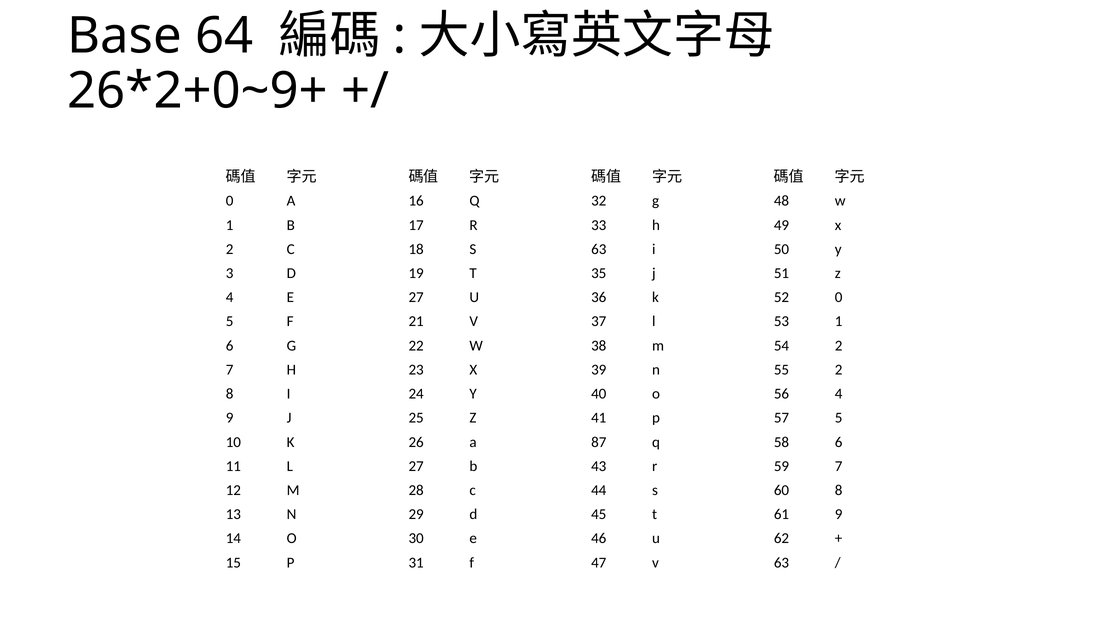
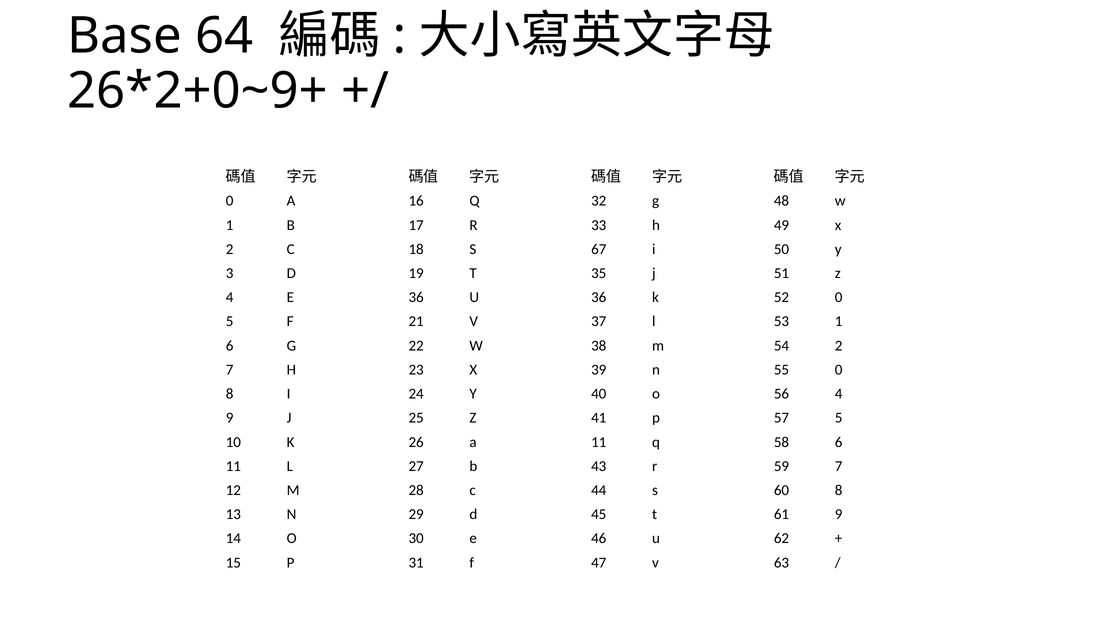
S 63: 63 -> 67
E 27: 27 -> 36
55 2: 2 -> 0
a 87: 87 -> 11
